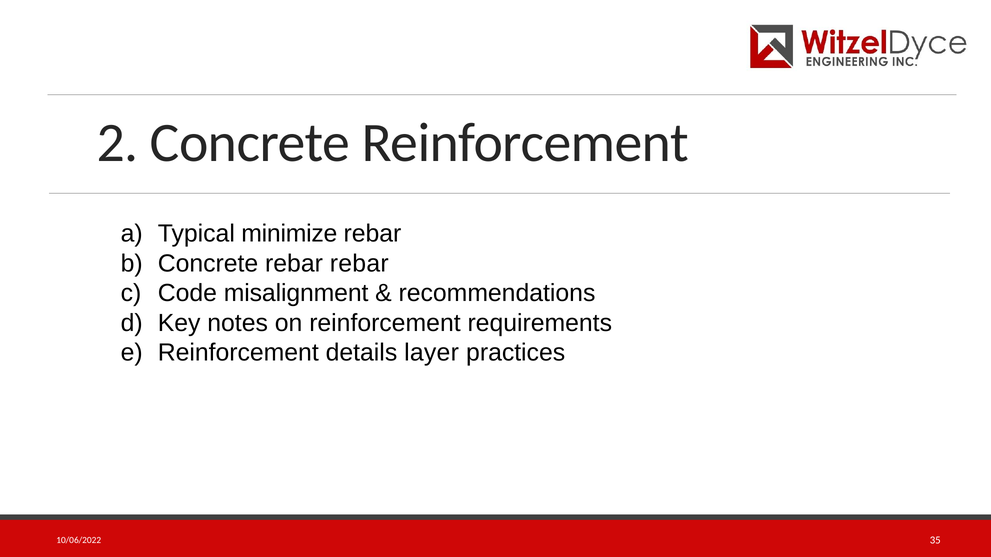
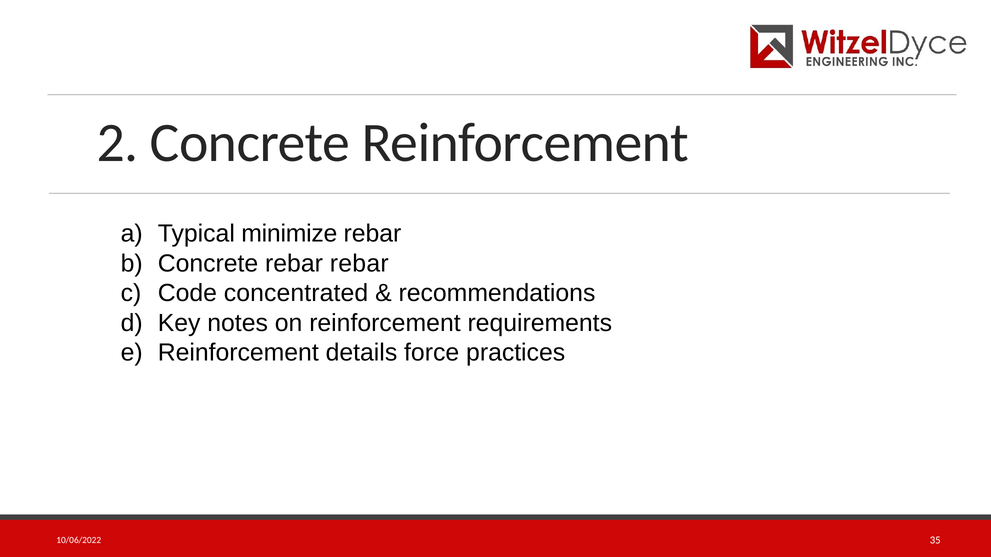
misalignment: misalignment -> concentrated
layer: layer -> force
